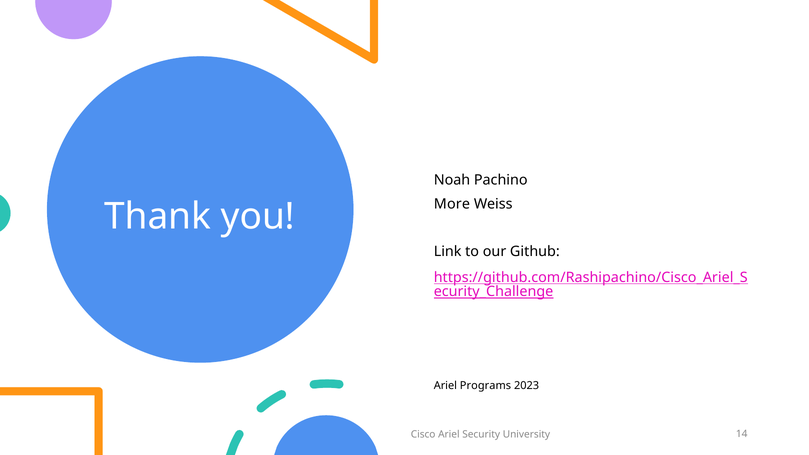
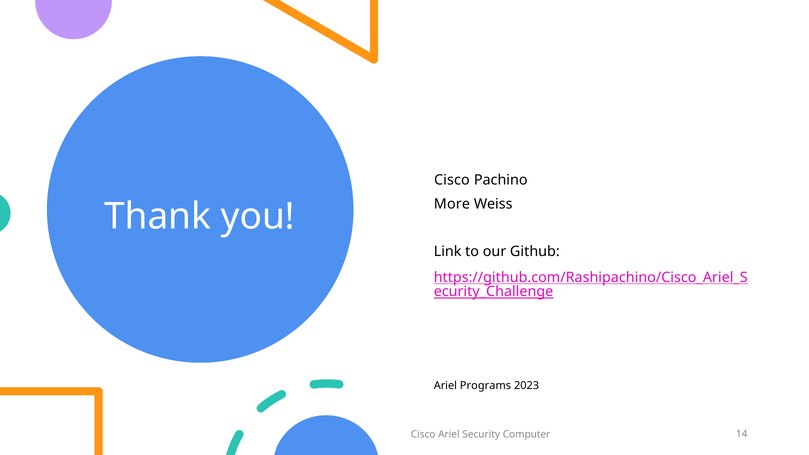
Noah at (452, 180): Noah -> Cisco
University: University -> Computer
